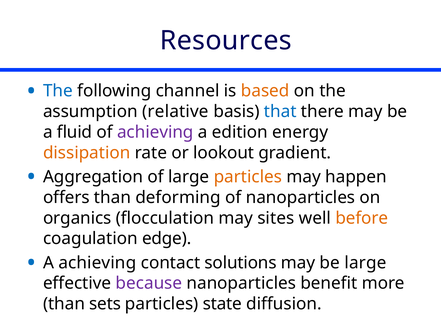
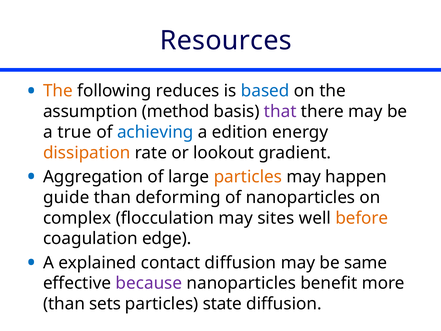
The at (58, 91) colour: blue -> orange
channel: channel -> reduces
based colour: orange -> blue
relative: relative -> method
that colour: blue -> purple
fluid: fluid -> true
achieving at (155, 132) colour: purple -> blue
offers: offers -> guide
organics: organics -> complex
A achieving: achieving -> explained
contact solutions: solutions -> diffusion
be large: large -> same
